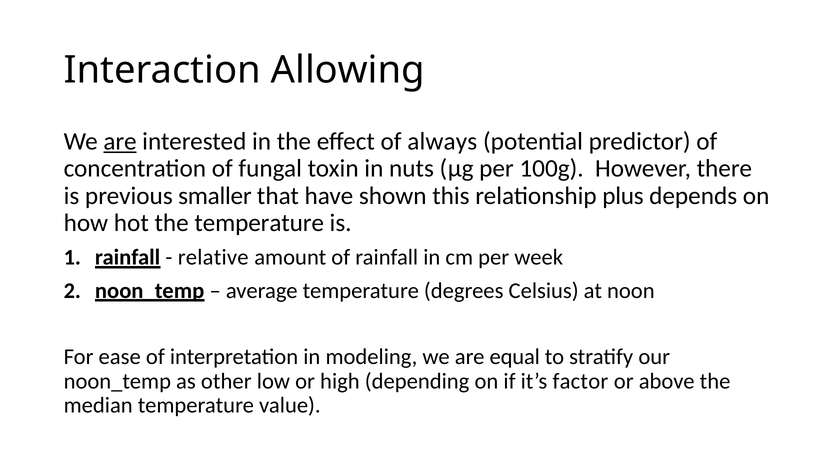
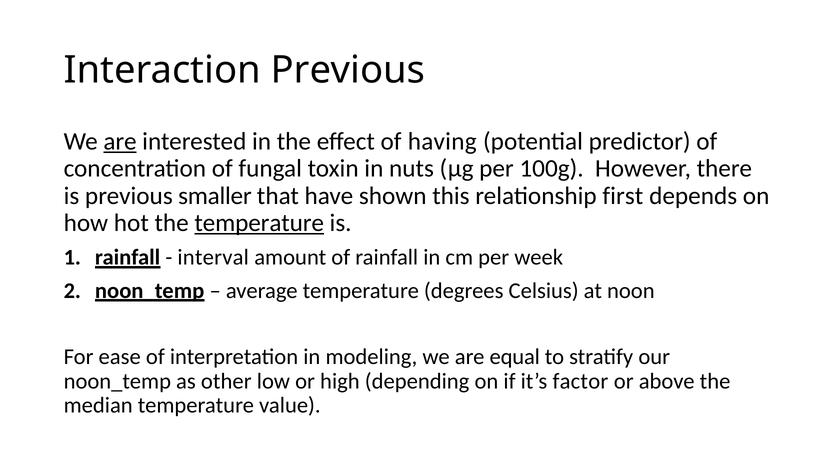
Interaction Allowing: Allowing -> Previous
always: always -> having
plus: plus -> first
temperature at (259, 223) underline: none -> present
relative: relative -> interval
